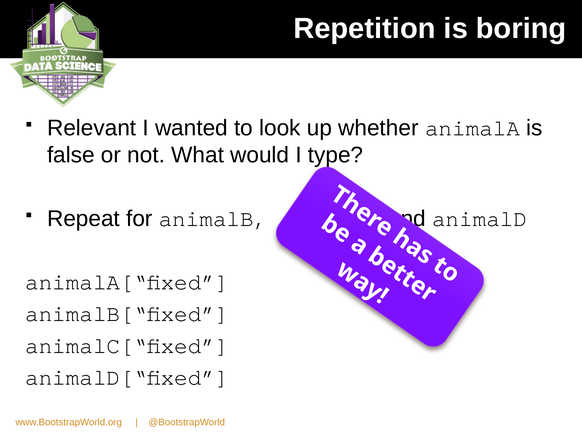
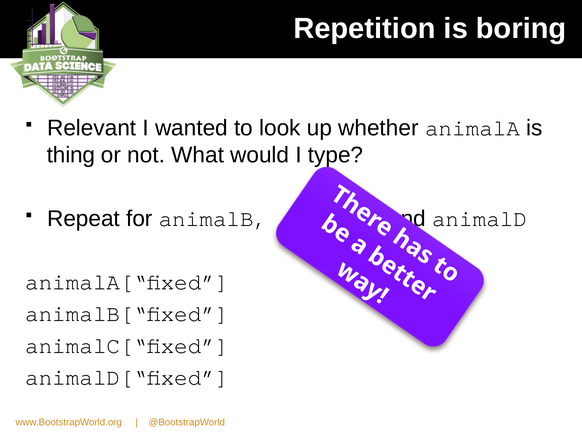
false: false -> thing
